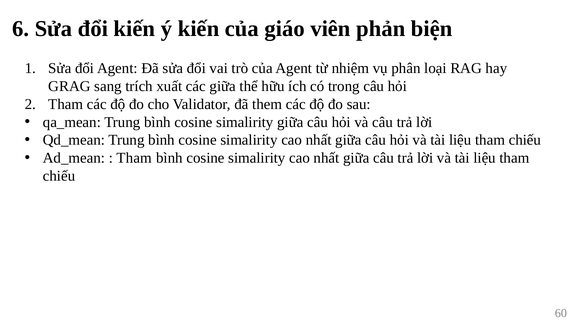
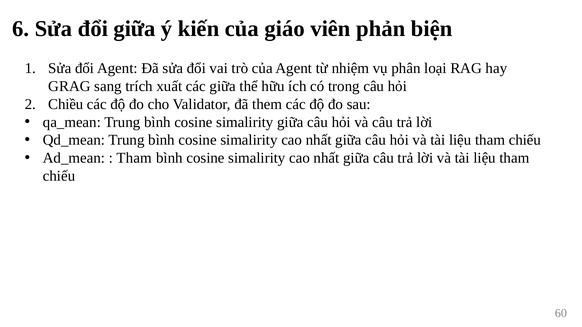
đổi kiến: kiến -> giữa
Tham at (66, 104): Tham -> Chiều
